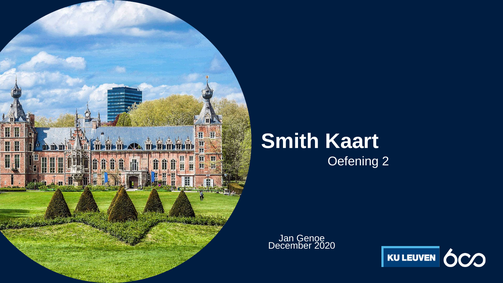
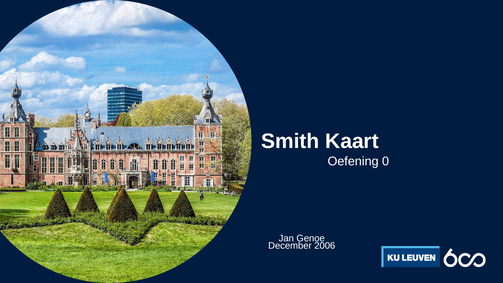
2: 2 -> 0
2020: 2020 -> 2006
